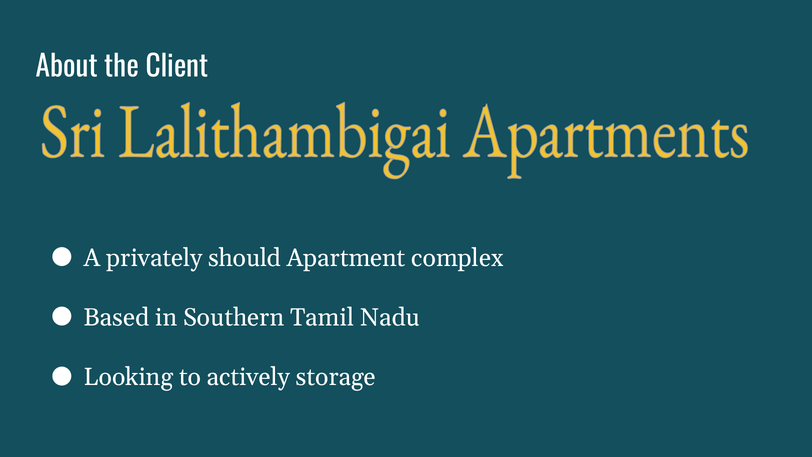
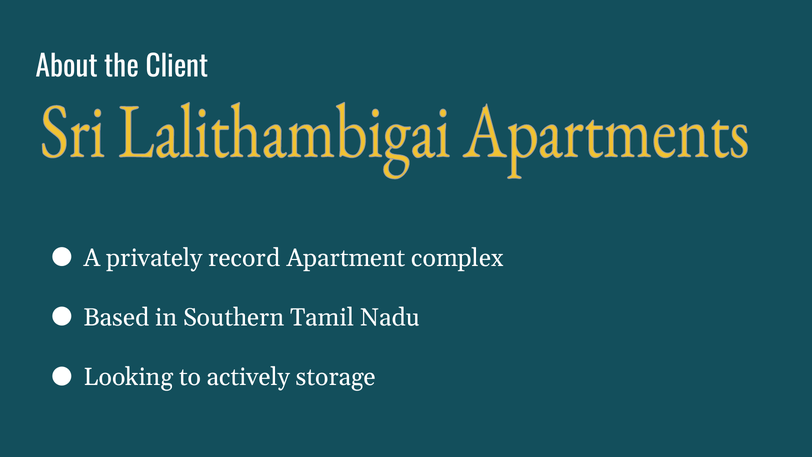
should: should -> record
